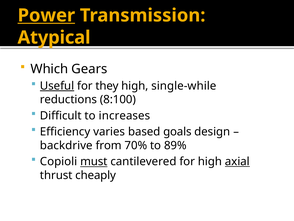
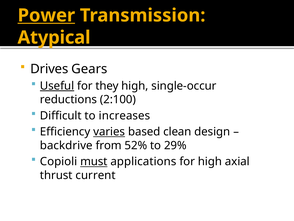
Which: Which -> Drives
single-while: single-while -> single-occur
8:100: 8:100 -> 2:100
varies underline: none -> present
goals: goals -> clean
70%: 70% -> 52%
89%: 89% -> 29%
cantilevered: cantilevered -> applications
axial underline: present -> none
cheaply: cheaply -> current
